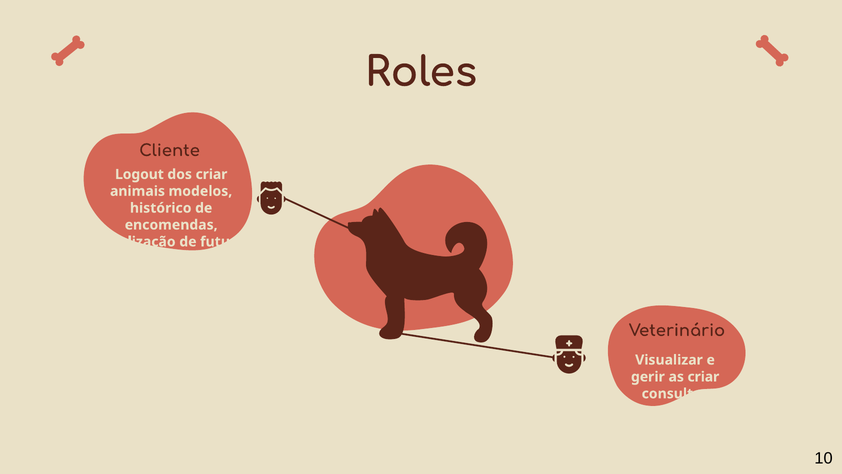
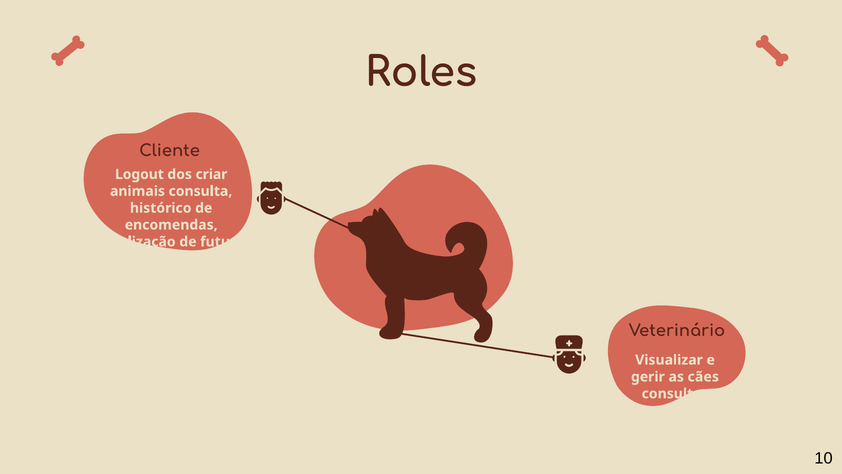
modelos: modelos -> consulta
as criar: criar -> cães
